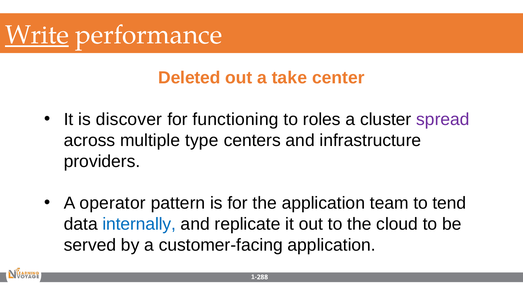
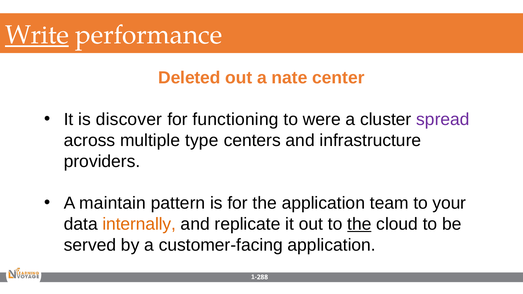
take: take -> nate
roles: roles -> were
operator: operator -> maintain
tend: tend -> your
internally colour: blue -> orange
the at (359, 224) underline: none -> present
